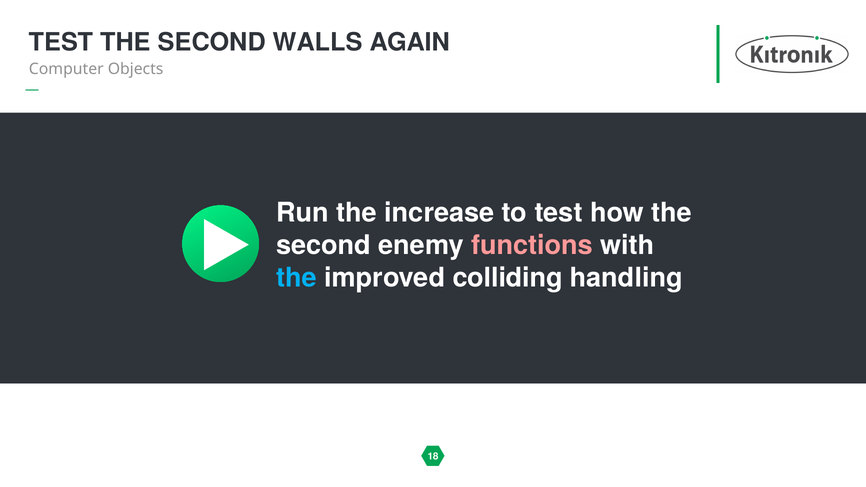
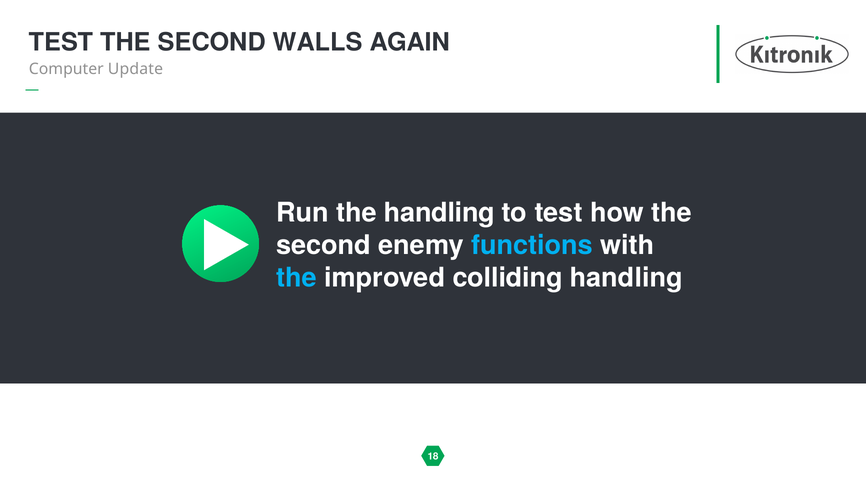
Objects: Objects -> Update
the increase: increase -> handling
functions colour: pink -> light blue
